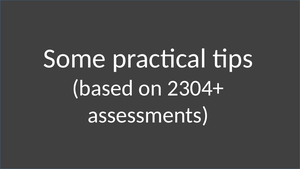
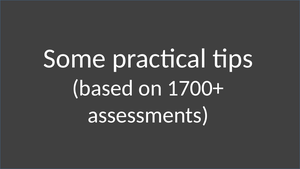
2304+: 2304+ -> 1700+
